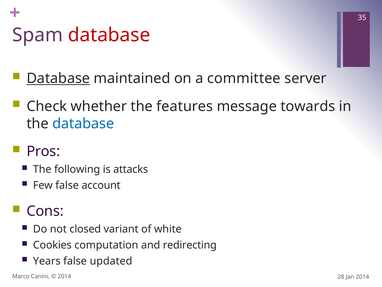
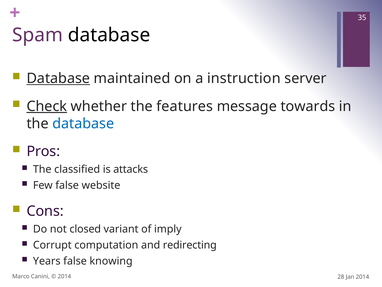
database at (109, 35) colour: red -> black
committee: committee -> instruction
Check underline: none -> present
following: following -> classified
account: account -> website
white: white -> imply
Cookies: Cookies -> Corrupt
updated: updated -> knowing
